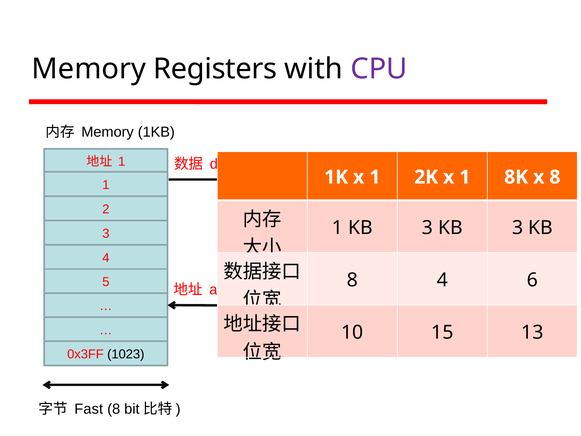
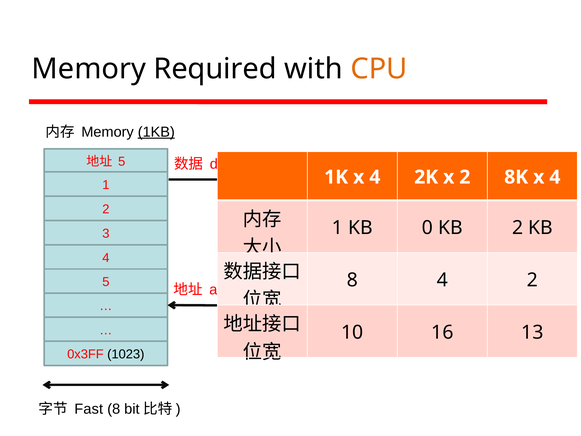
Registers: Registers -> Required
CPU colour: purple -> orange
1KB underline: none -> present
1 at (122, 162): 1 -> 5
1K x 1: 1 -> 4
2K x 1: 1 -> 2
8K x 8: 8 -> 4
1 KB 3: 3 -> 0
3 at (518, 228): 3 -> 2
4 6: 6 -> 2
15: 15 -> 16
